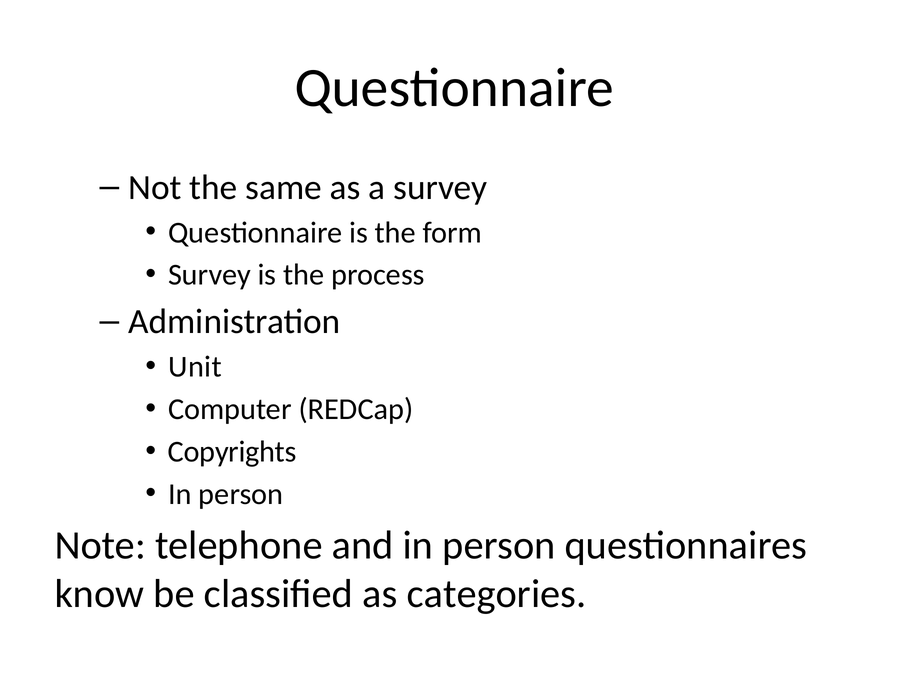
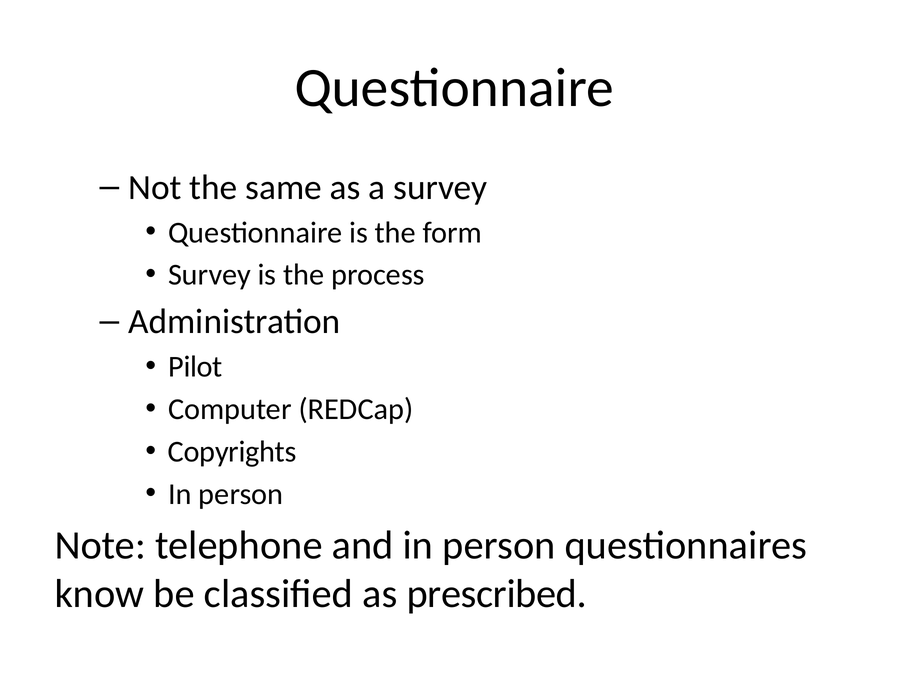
Unit: Unit -> Pilot
categories: categories -> prescribed
